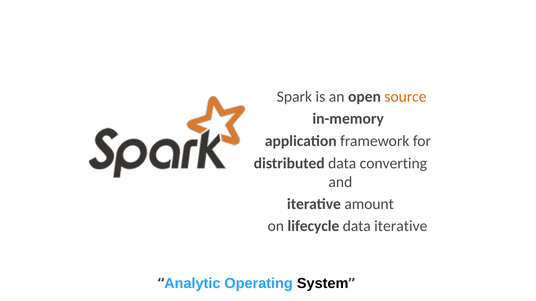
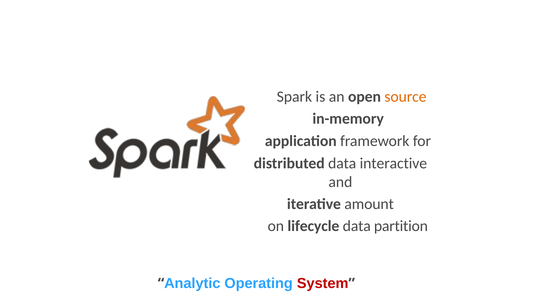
converting: converting -> interactive
data iterative: iterative -> partition
System colour: black -> red
